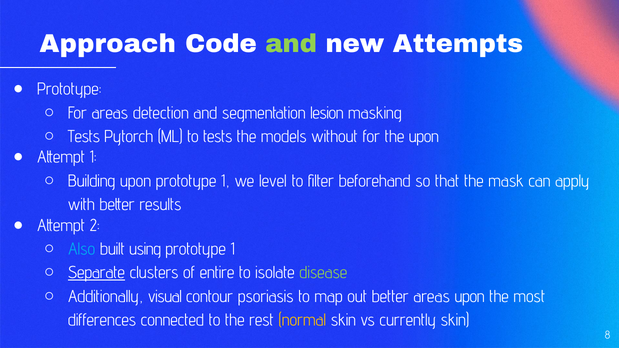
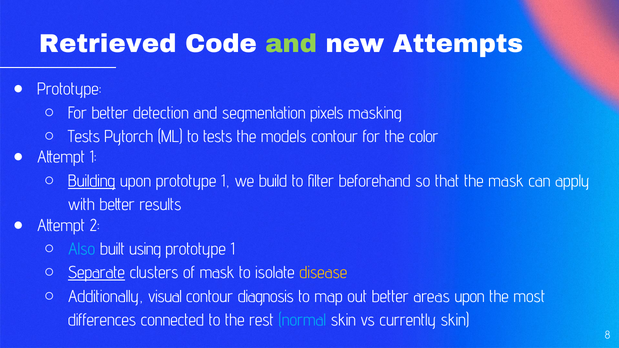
Approach: Approach -> Retrieved
For areas: areas -> better
lesion: lesion -> pixels
models without: without -> contour
the upon: upon -> color
Building underline: none -> present
level: level -> build
of entire: entire -> mask
disease colour: light green -> yellow
psoriasis: psoriasis -> diagnosis
normal colour: yellow -> light blue
